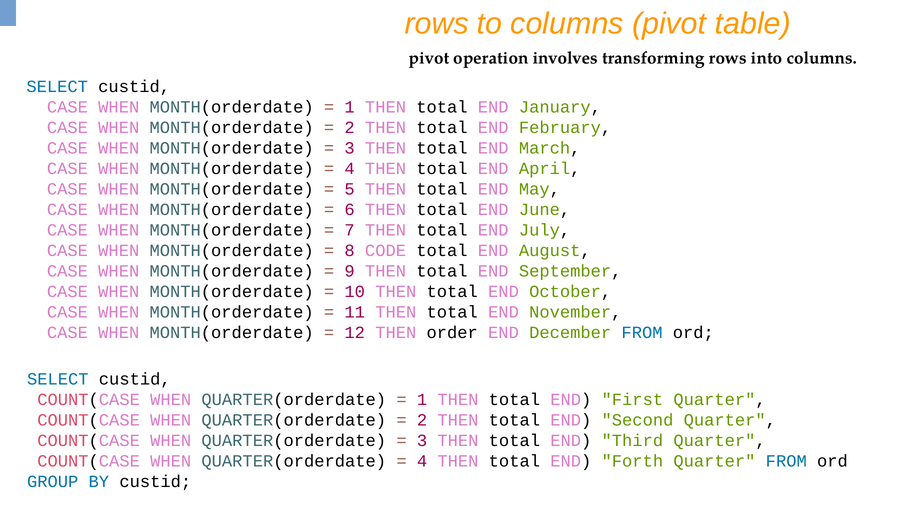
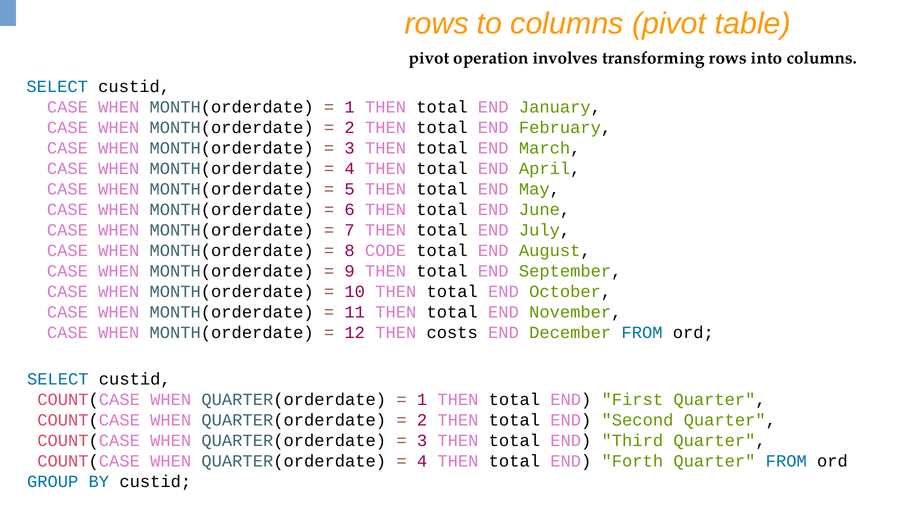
order: order -> costs
